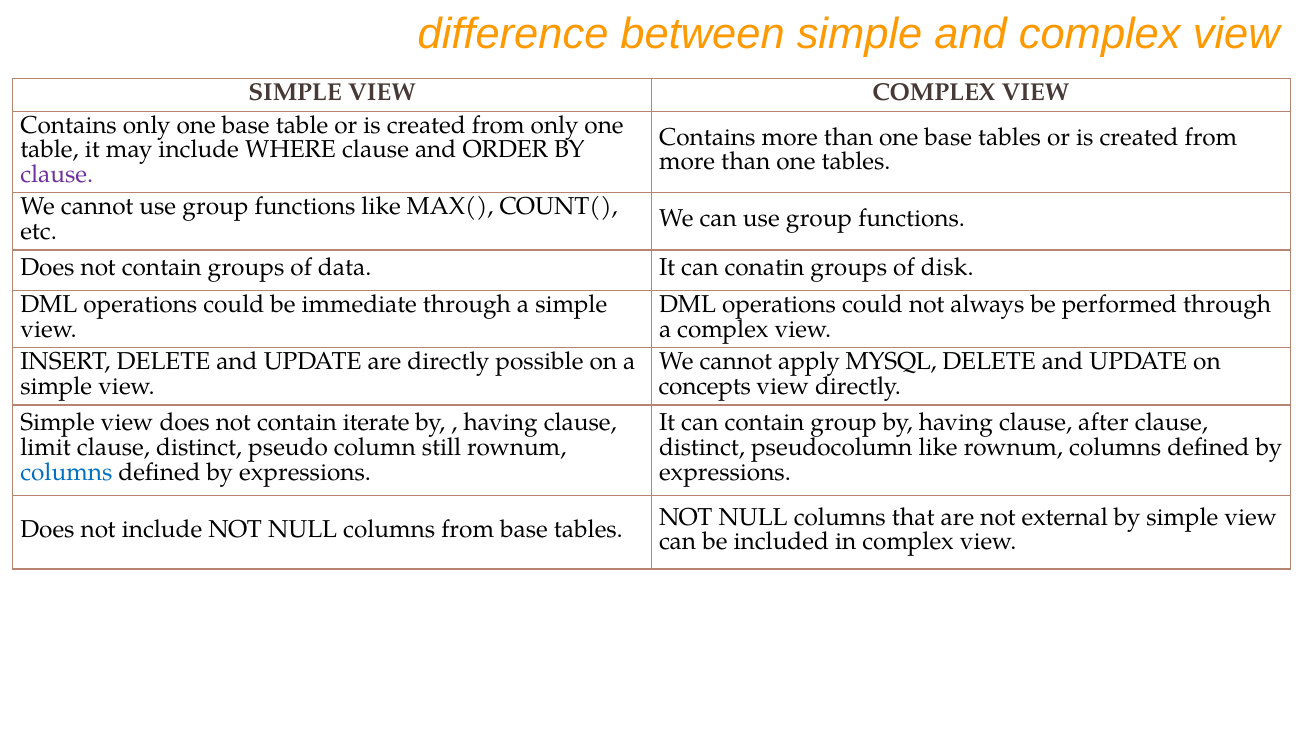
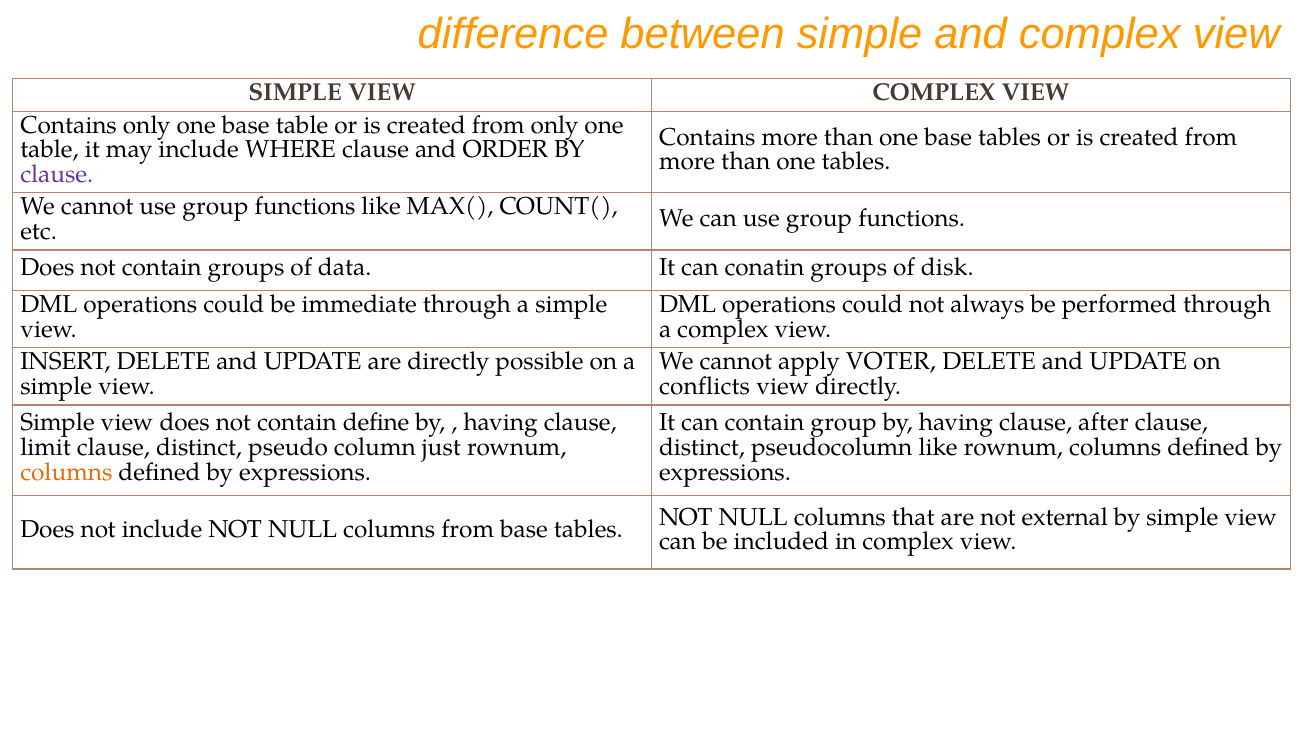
MYSQL: MYSQL -> VOTER
concepts: concepts -> conflicts
iterate: iterate -> define
still: still -> just
columns at (66, 472) colour: blue -> orange
